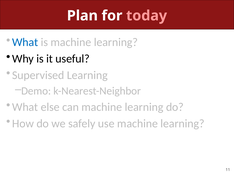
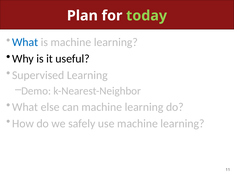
today colour: pink -> light green
